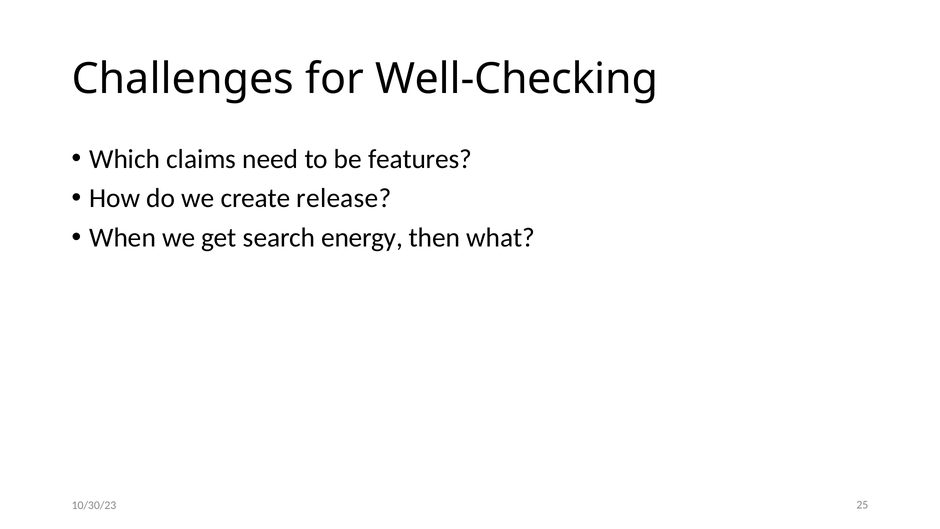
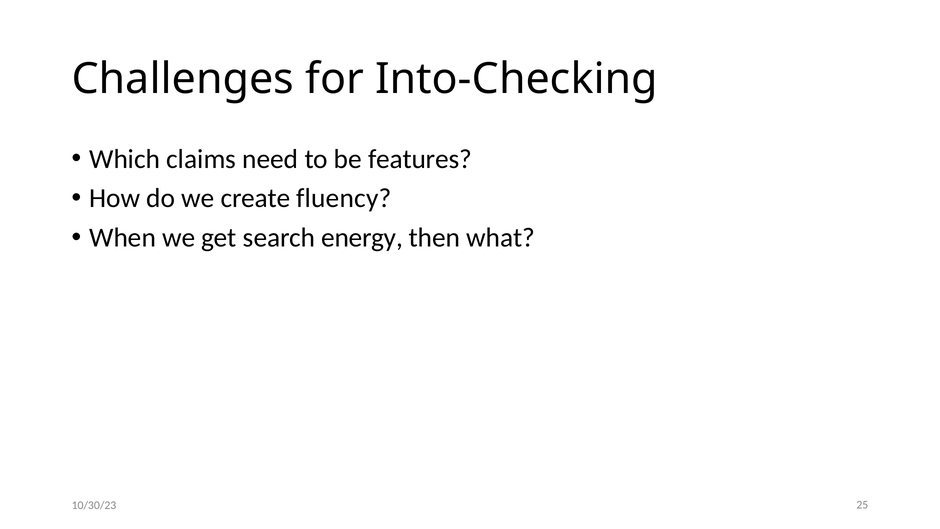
Well-Checking: Well-Checking -> Into-Checking
release: release -> fluency
